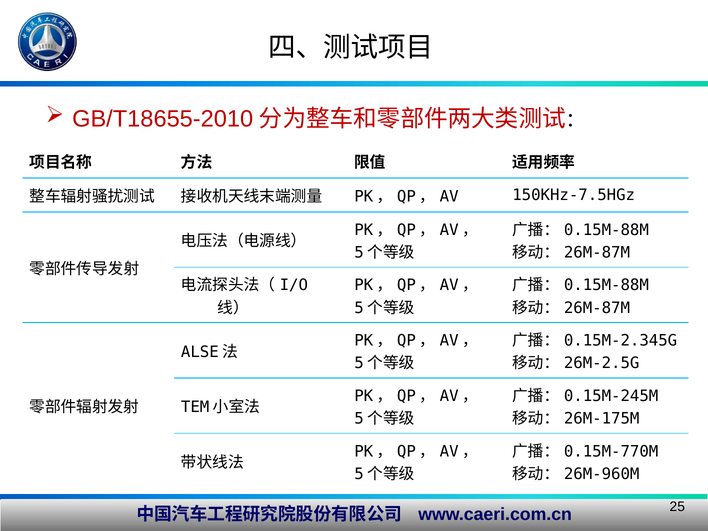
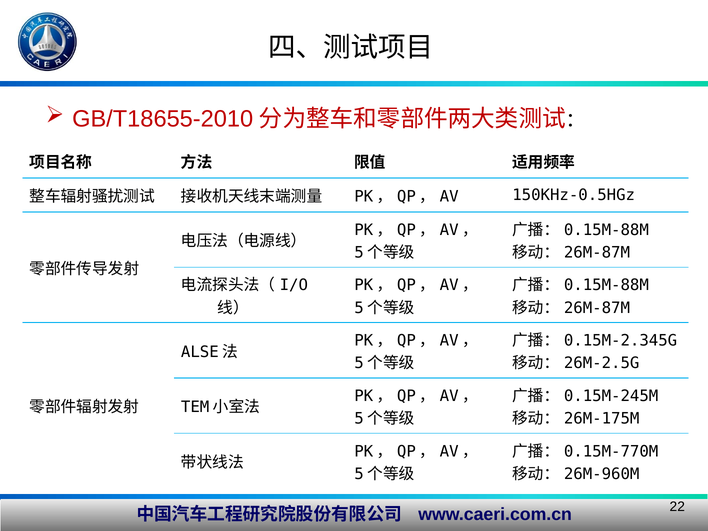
150KHz-7.5HGz: 150KHz-7.5HGz -> 150KHz-0.5HGz
25: 25 -> 22
